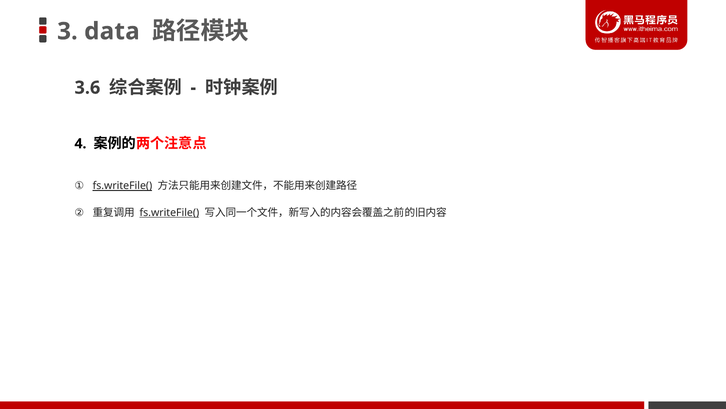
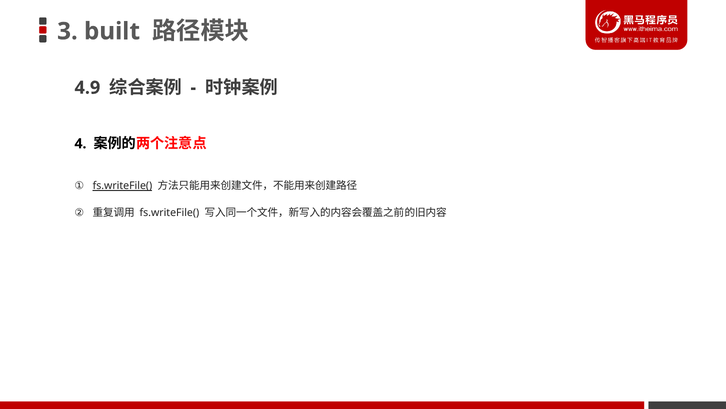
data: data -> built
3.6: 3.6 -> 4.9
fs.writeFile( at (169, 212) underline: present -> none
